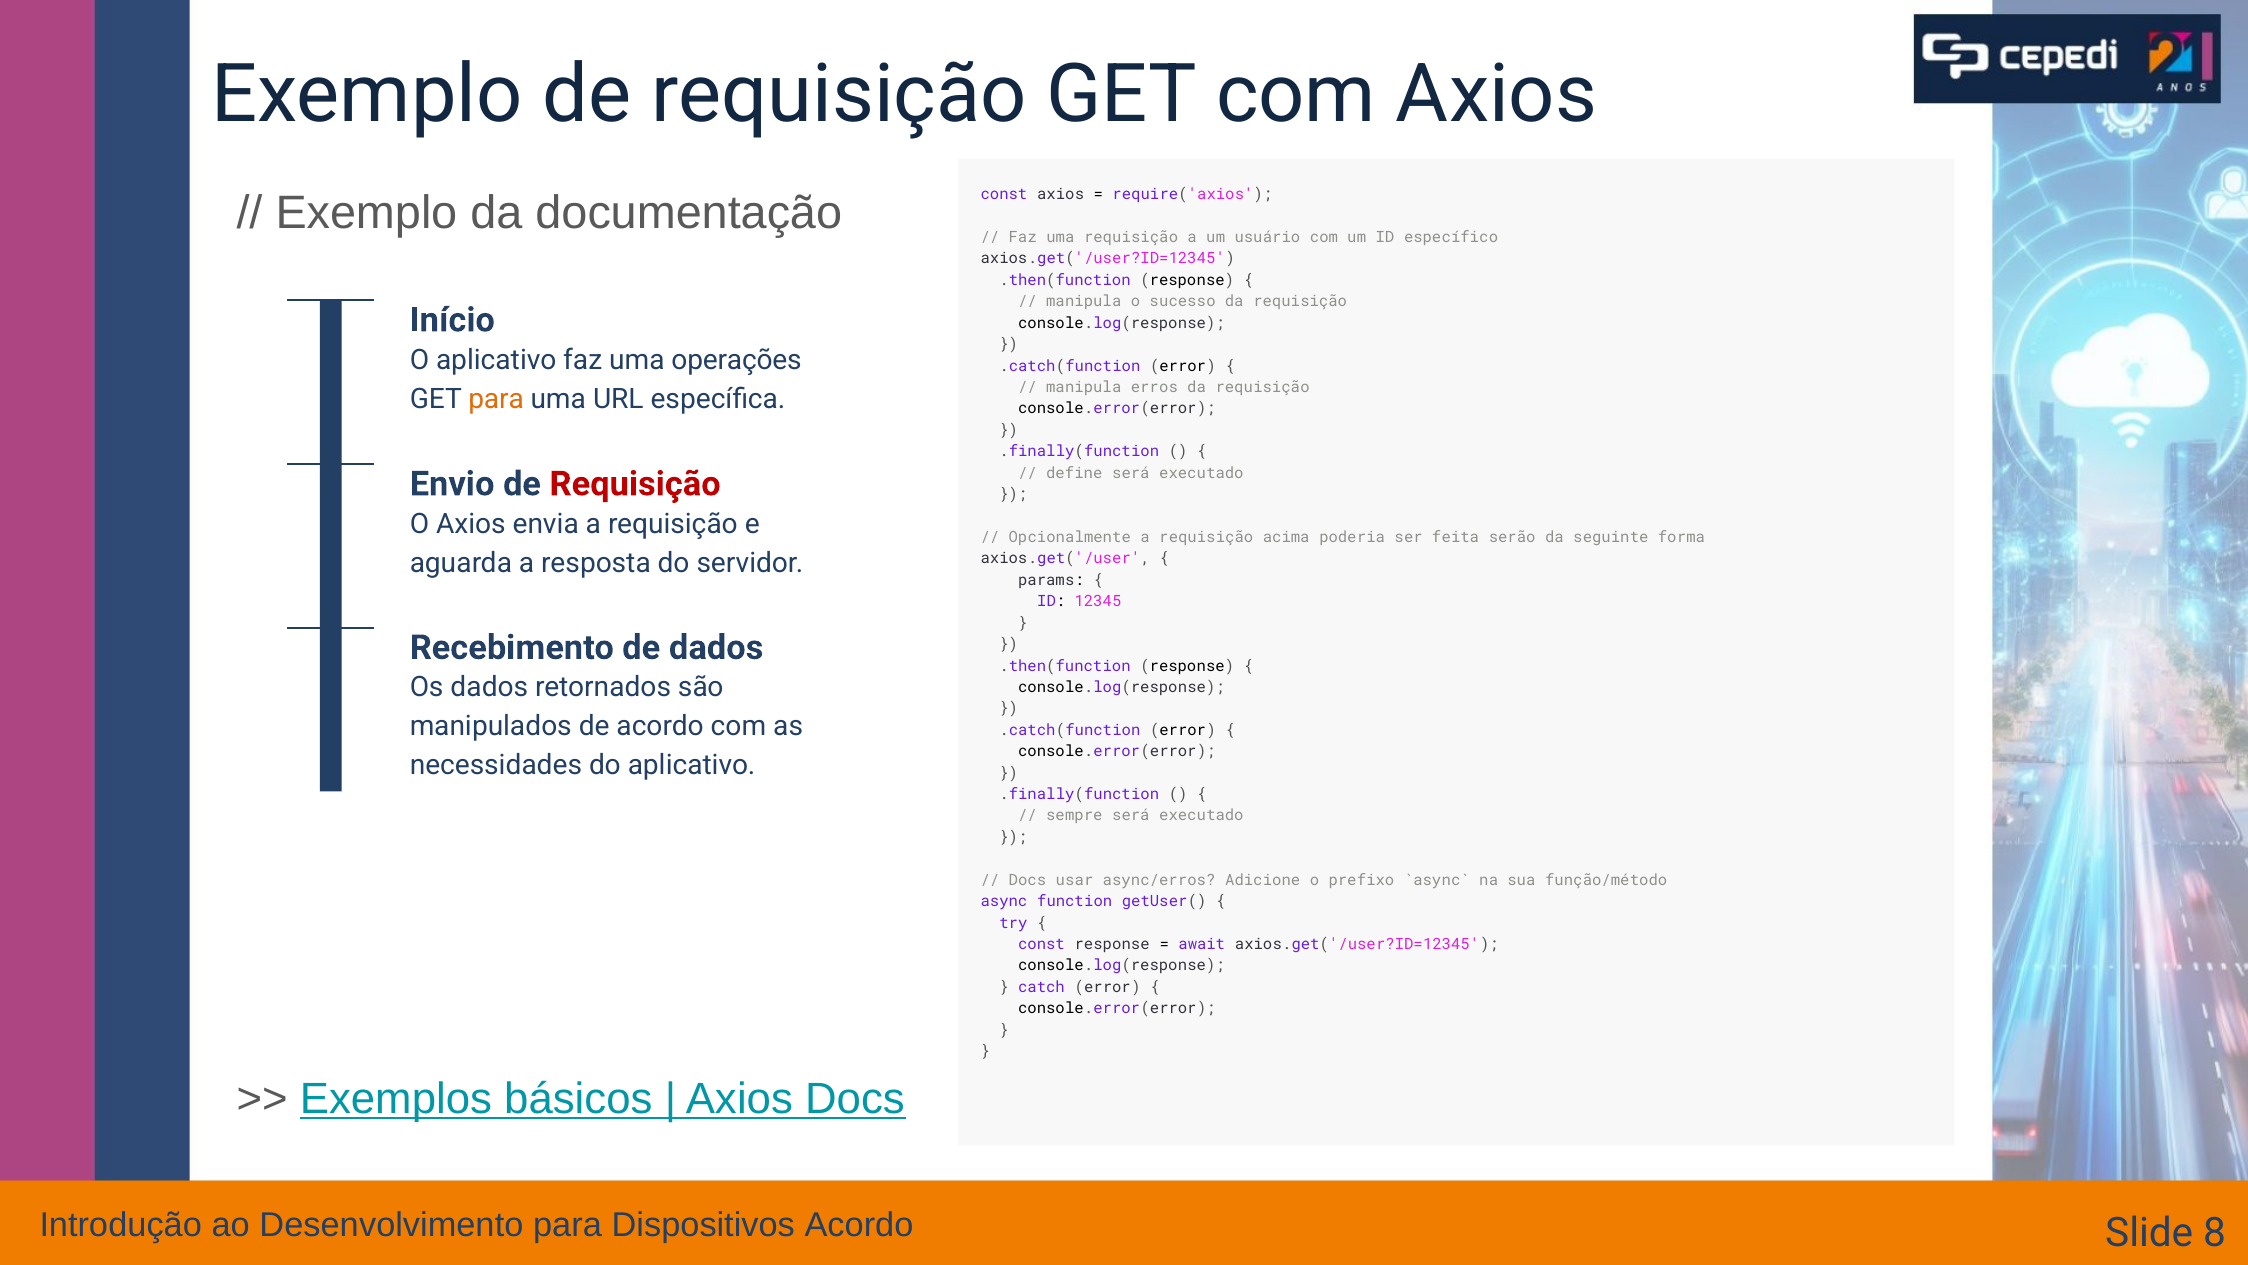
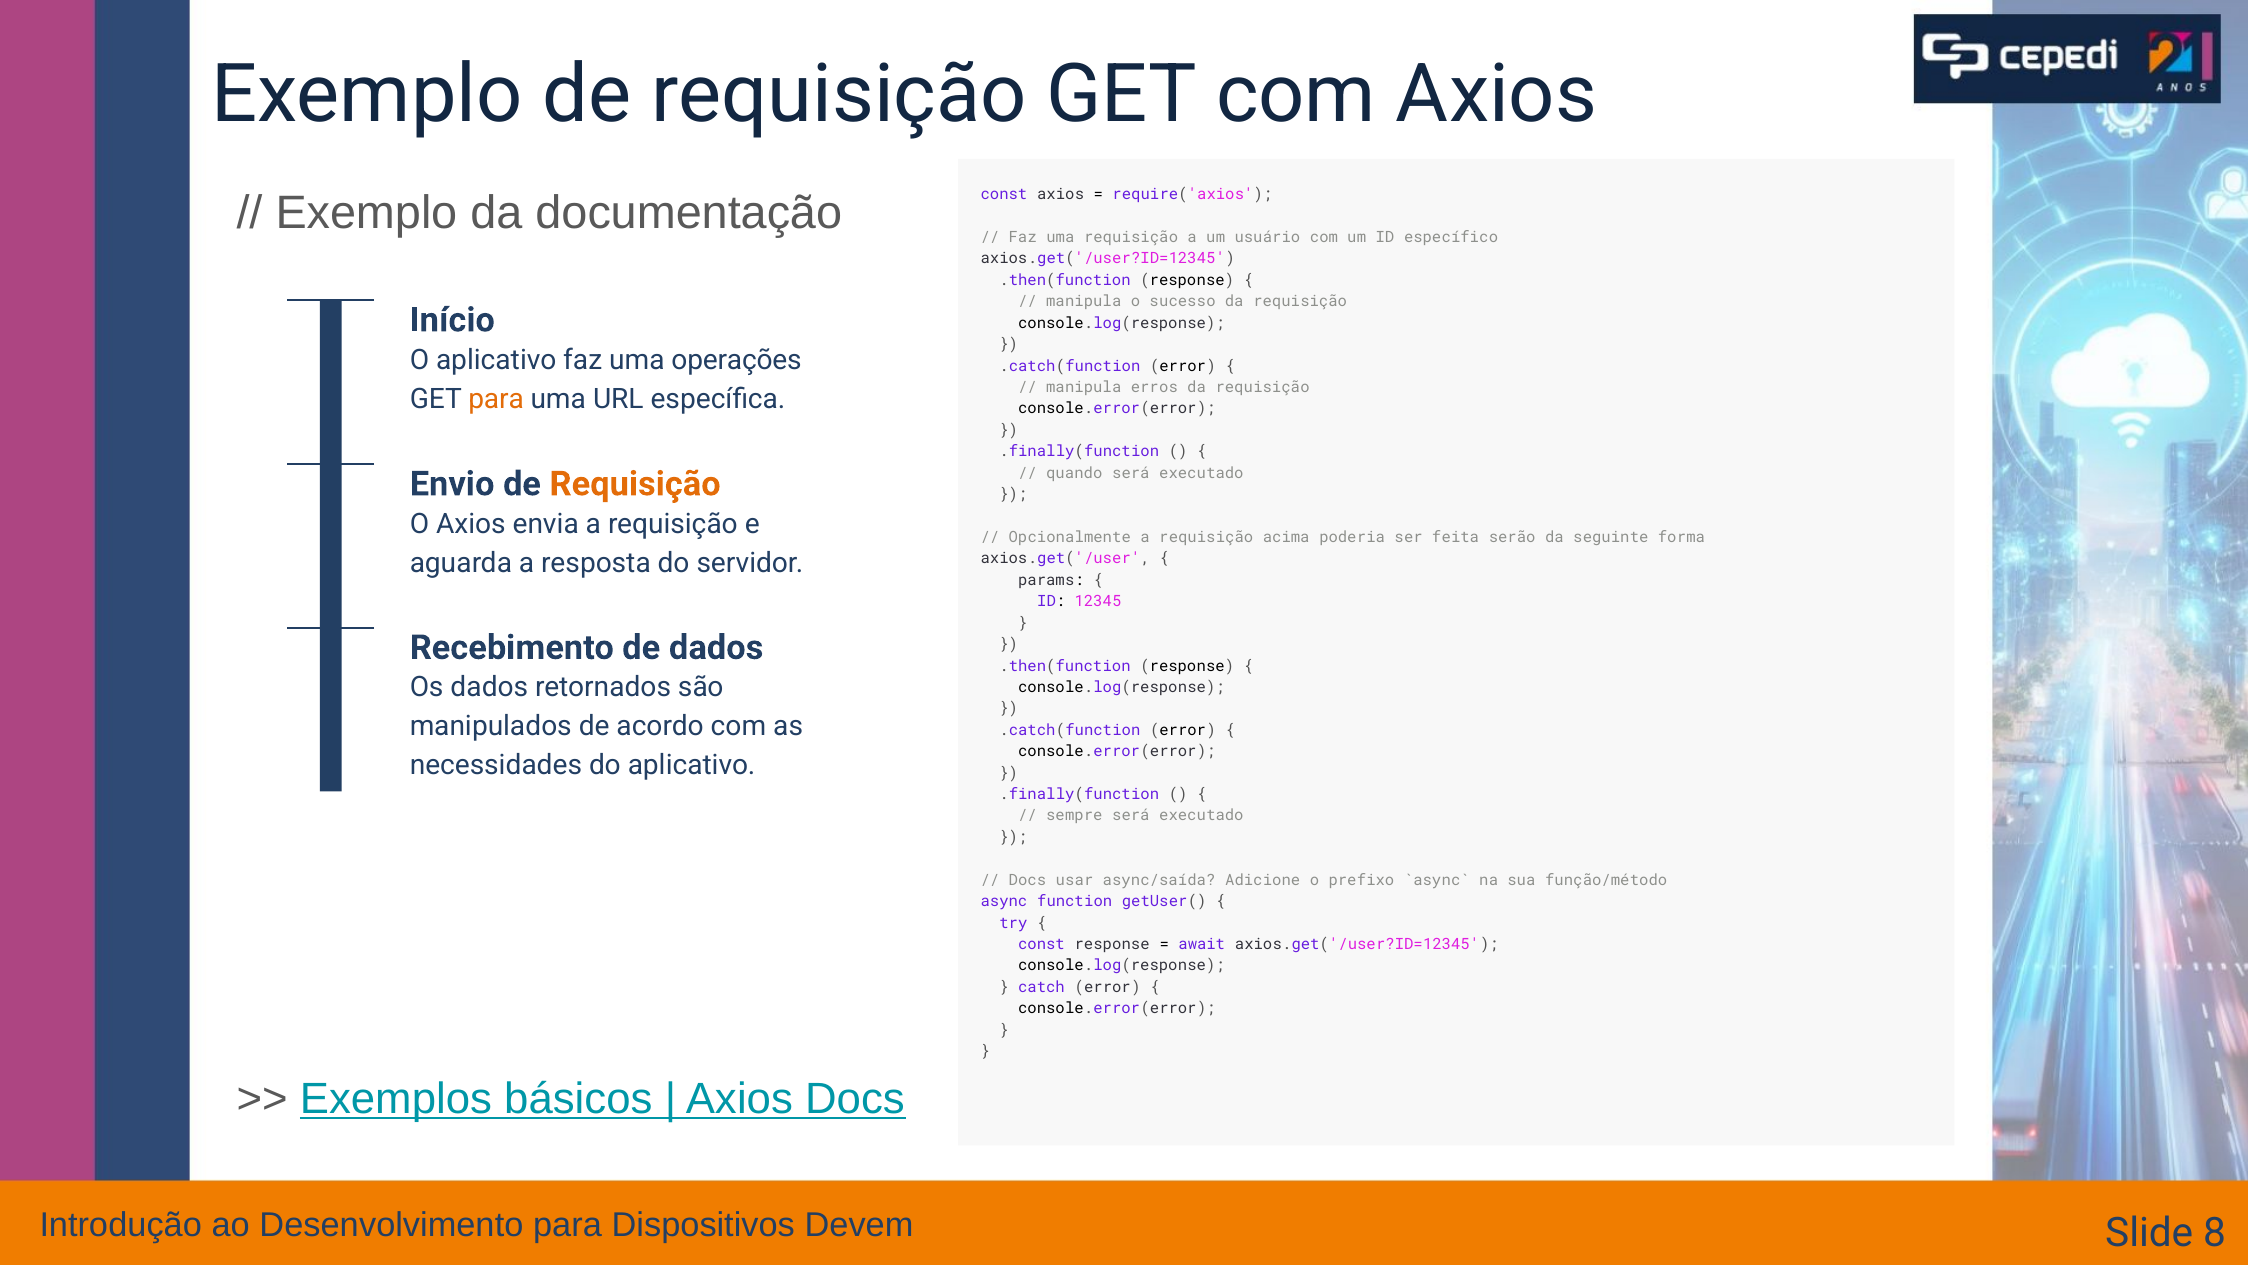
define: define -> quando
Requisição at (635, 484) colour: red -> orange
async/erros: async/erros -> async/saída
Dispositivos Acordo: Acordo -> Devem
